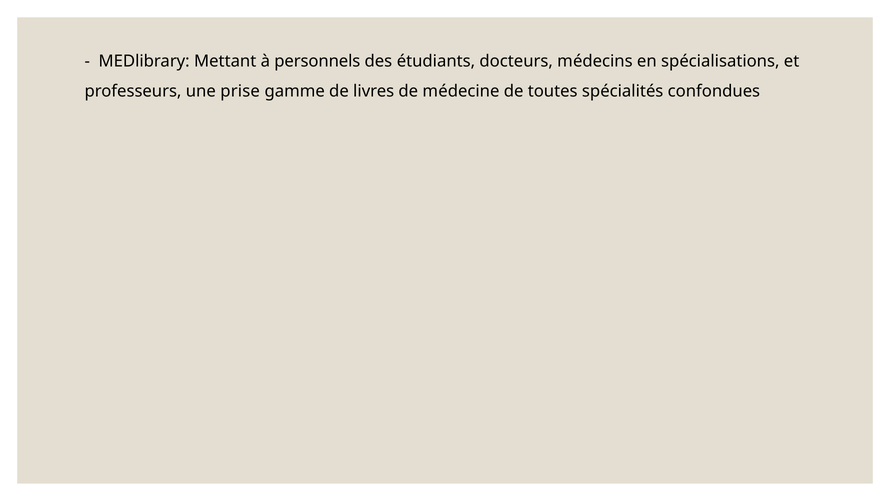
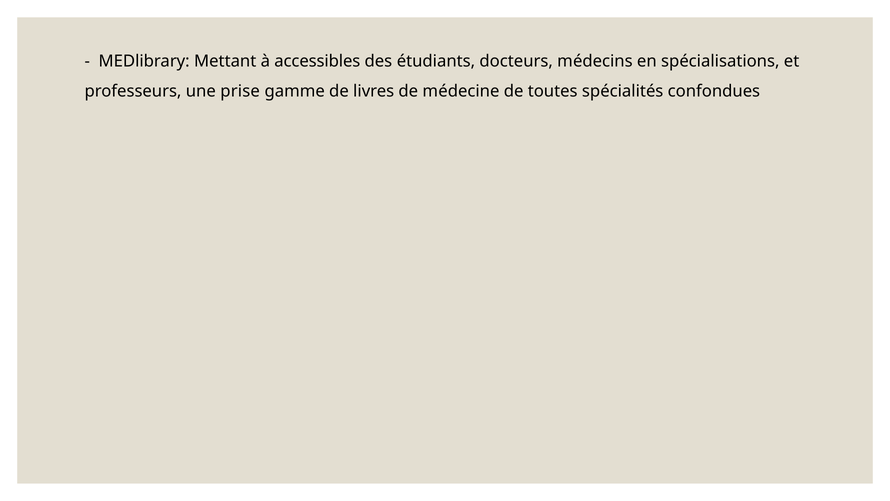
personnels: personnels -> accessibles
